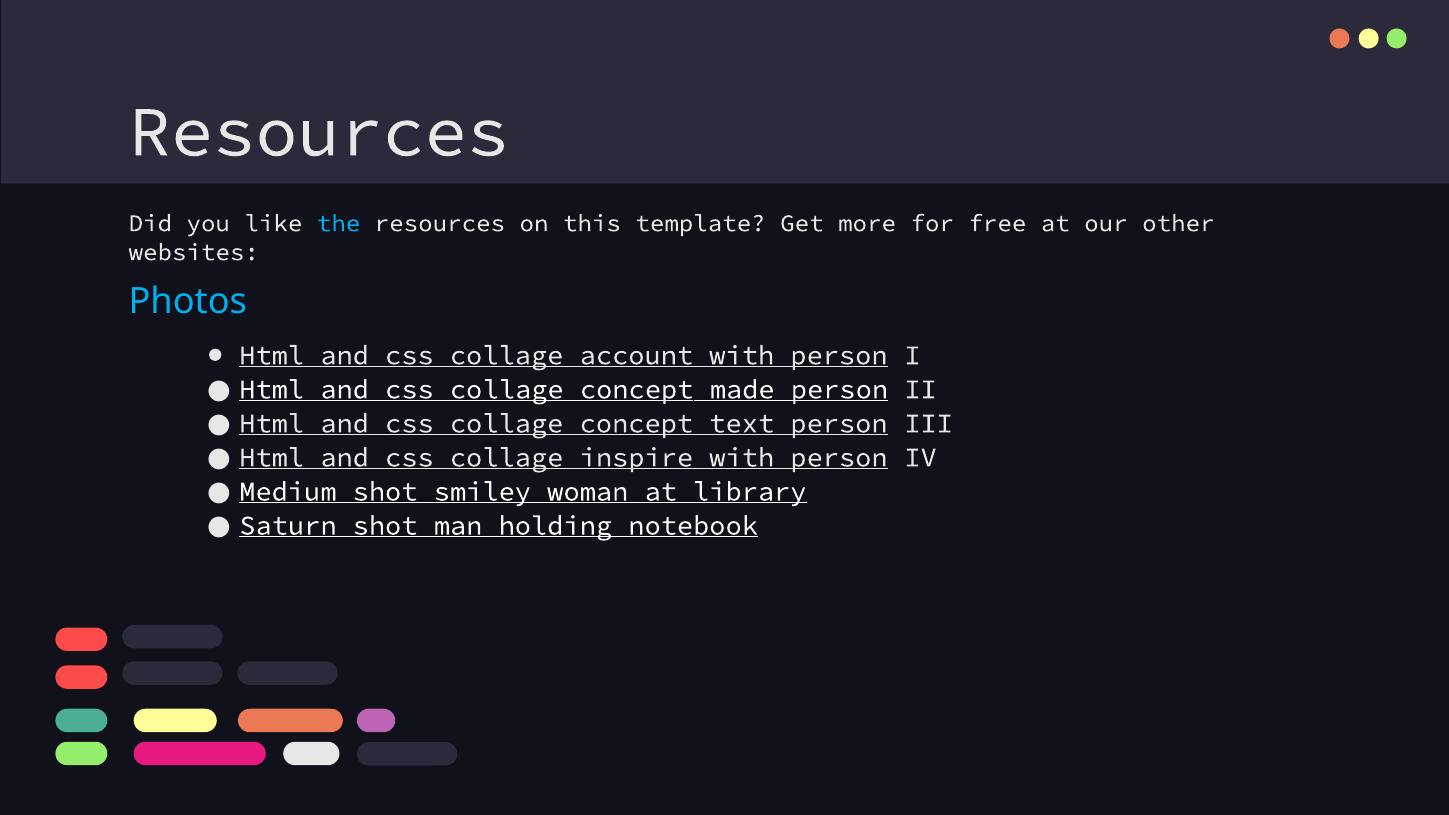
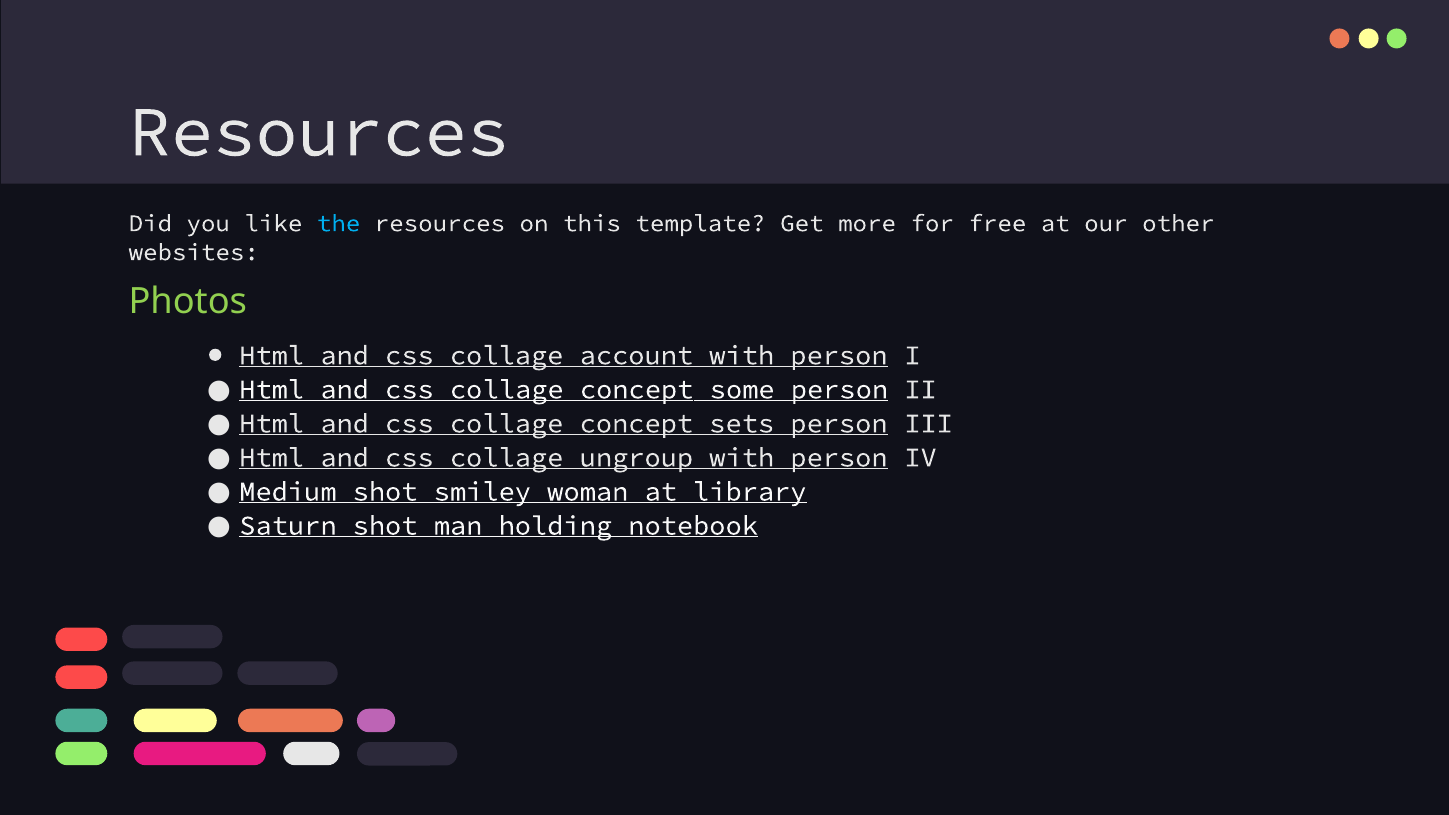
Photos colour: light blue -> light green
made: made -> some
text: text -> sets
inspire: inspire -> ungroup
